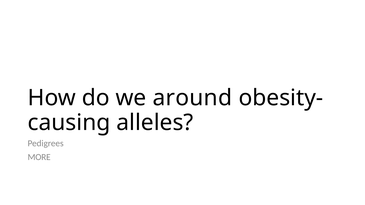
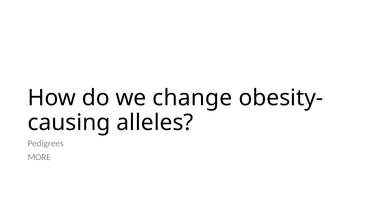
around: around -> change
